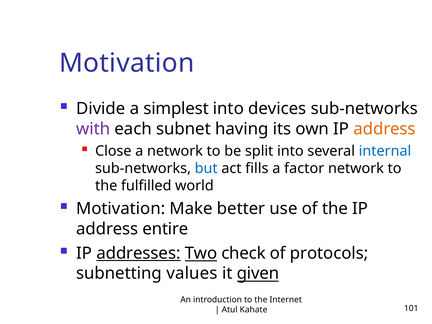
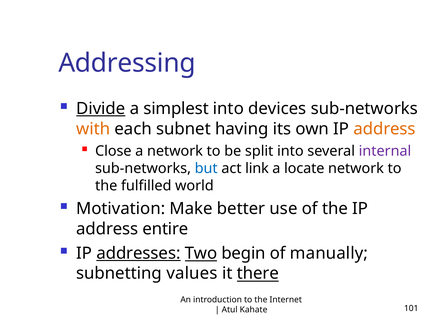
Motivation at (127, 63): Motivation -> Addressing
Divide underline: none -> present
with colour: purple -> orange
internal colour: blue -> purple
fills: fills -> link
factor: factor -> locate
check: check -> begin
protocols: protocols -> manually
given: given -> there
